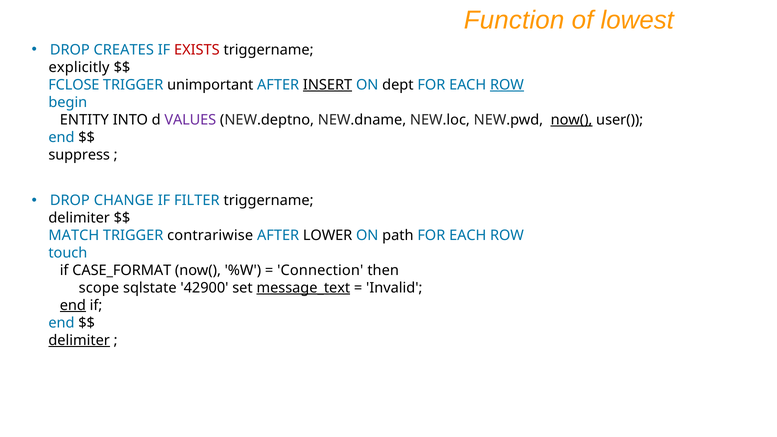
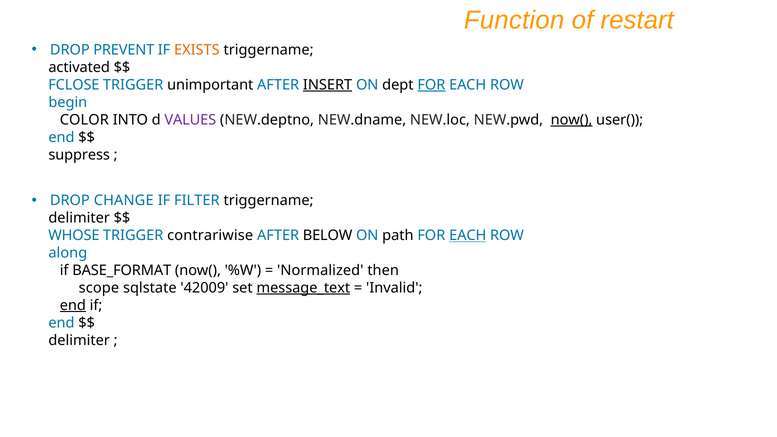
lowest: lowest -> restart
CREATES: CREATES -> PREVENT
EXISTS colour: red -> orange
explicitly: explicitly -> activated
FOR at (431, 85) underline: none -> present
ROW at (507, 85) underline: present -> none
ENTITY: ENTITY -> COLOR
MATCH: MATCH -> WHOSE
LOWER: LOWER -> BELOW
EACH at (468, 235) underline: none -> present
touch: touch -> along
CASE_FORMAT: CASE_FORMAT -> BASE_FORMAT
Connection: Connection -> Normalized
42900: 42900 -> 42009
delimiter at (79, 340) underline: present -> none
